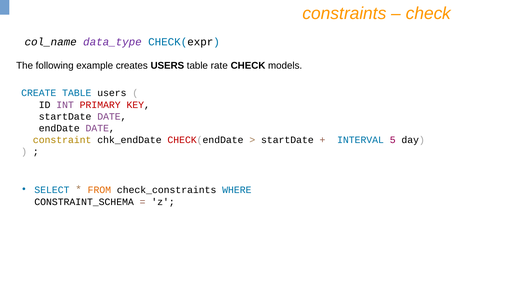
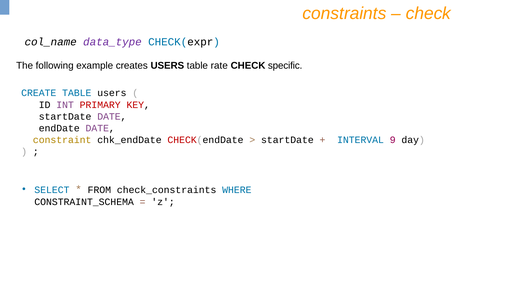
models: models -> specific
5: 5 -> 9
FROM colour: orange -> black
